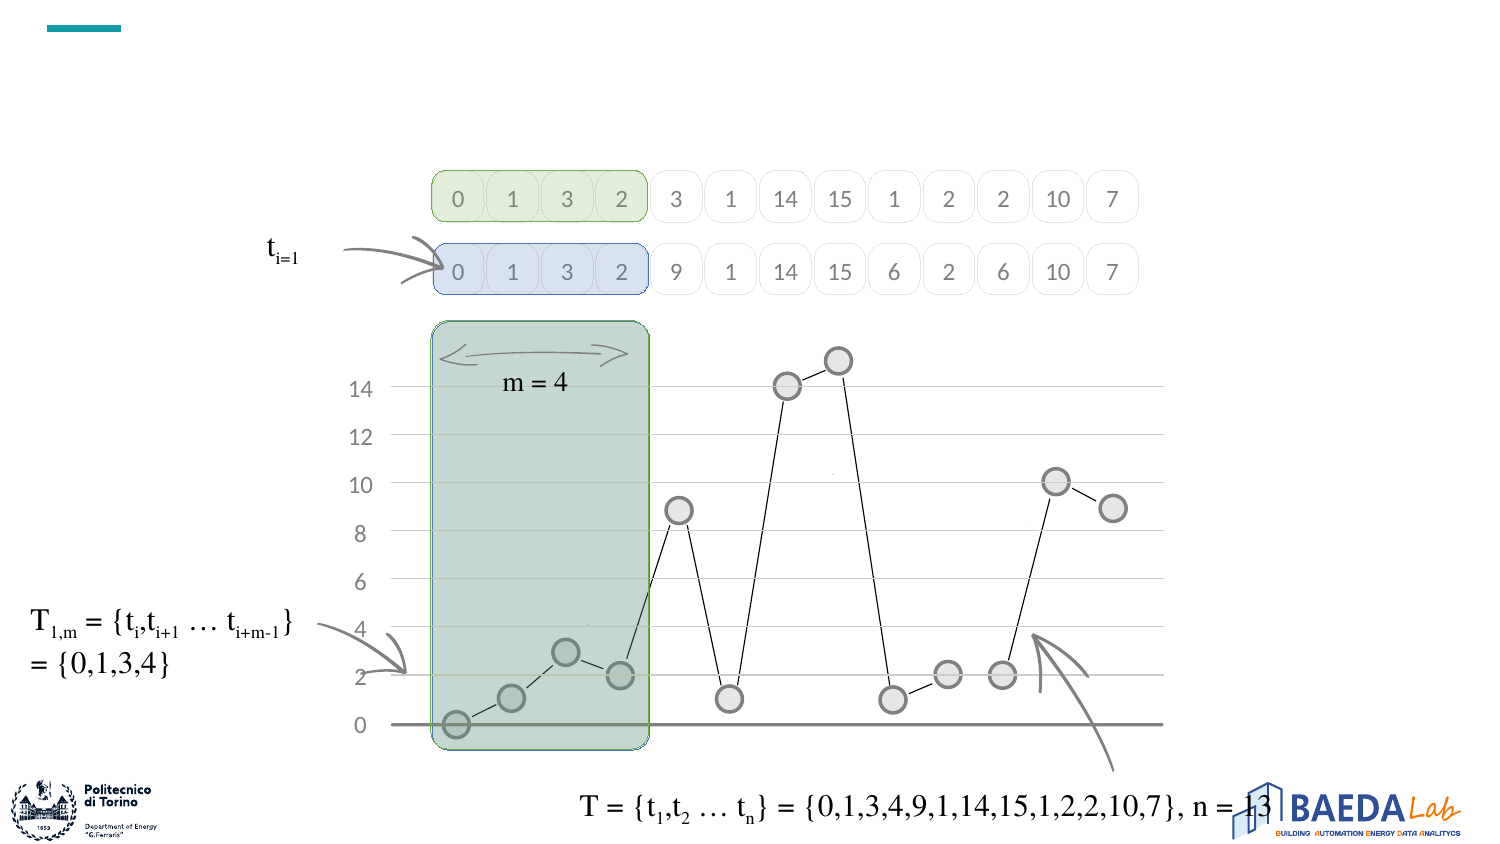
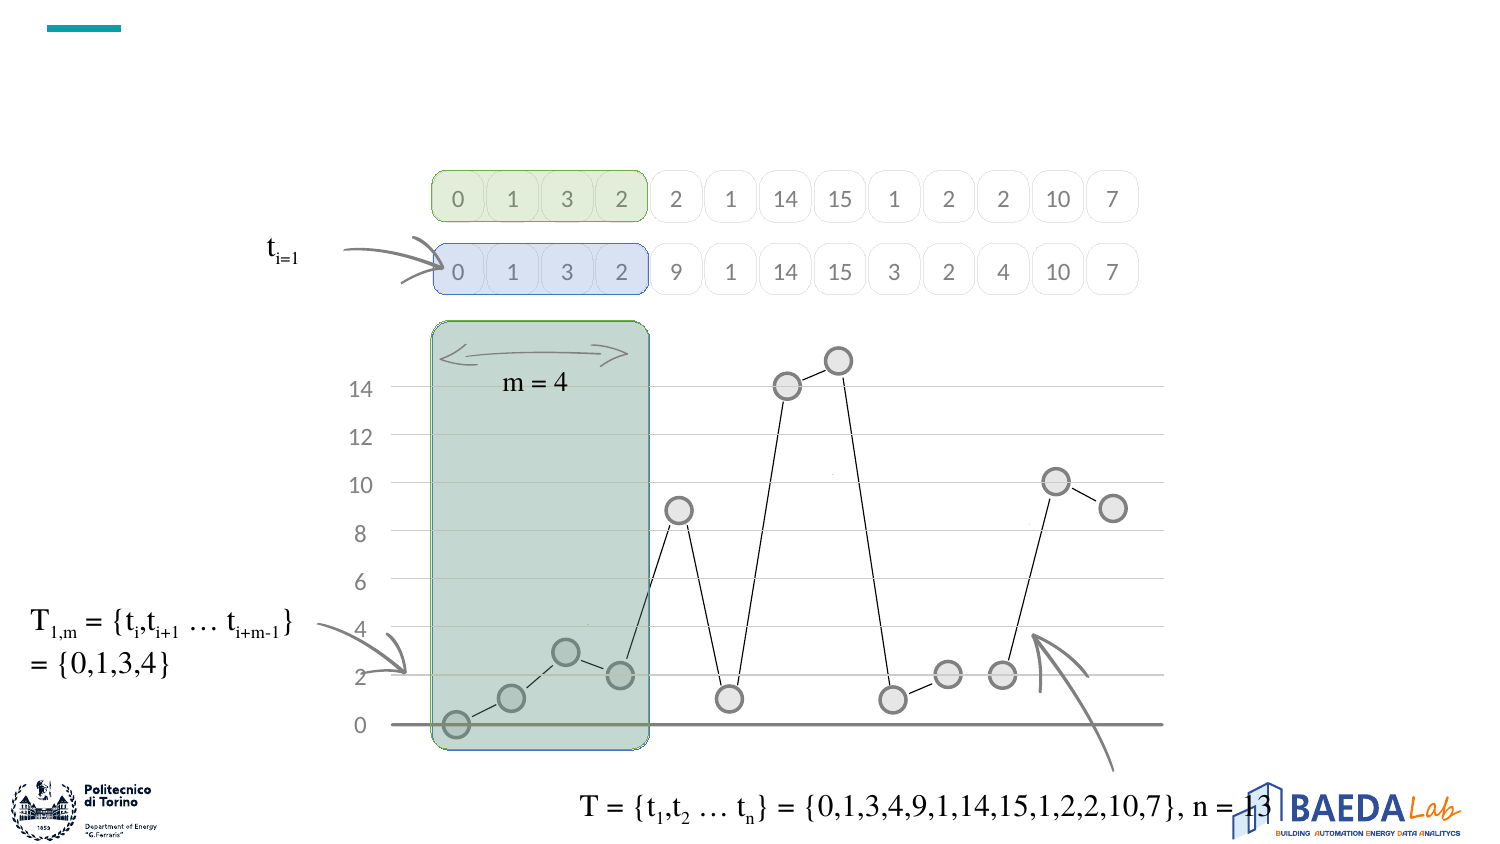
3 at (676, 199): 3 -> 2
14 6: 6 -> 3
2 6: 6 -> 4
